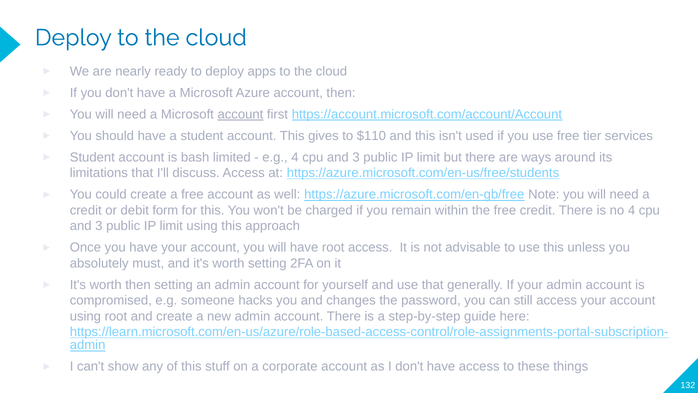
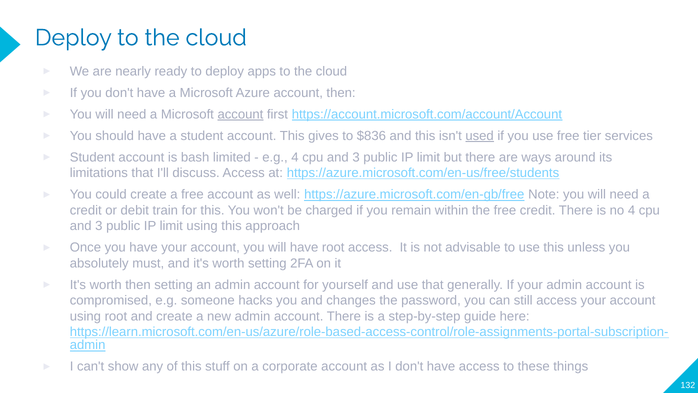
$110: $110 -> $836
used underline: none -> present
form: form -> train
